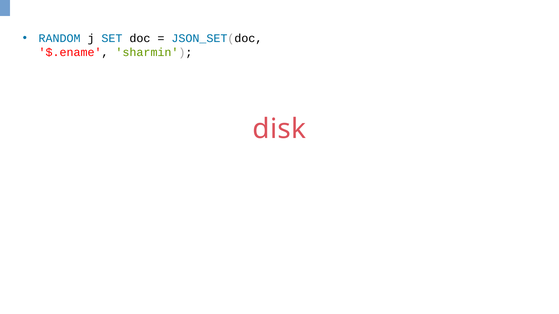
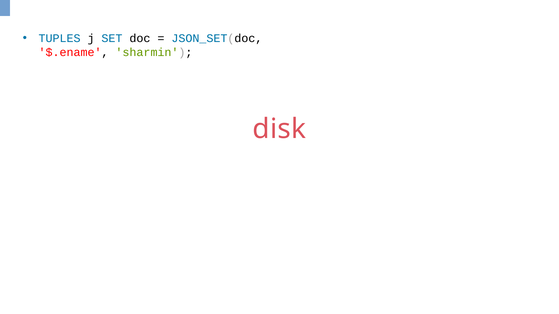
RANDOM: RANDOM -> TUPLES
